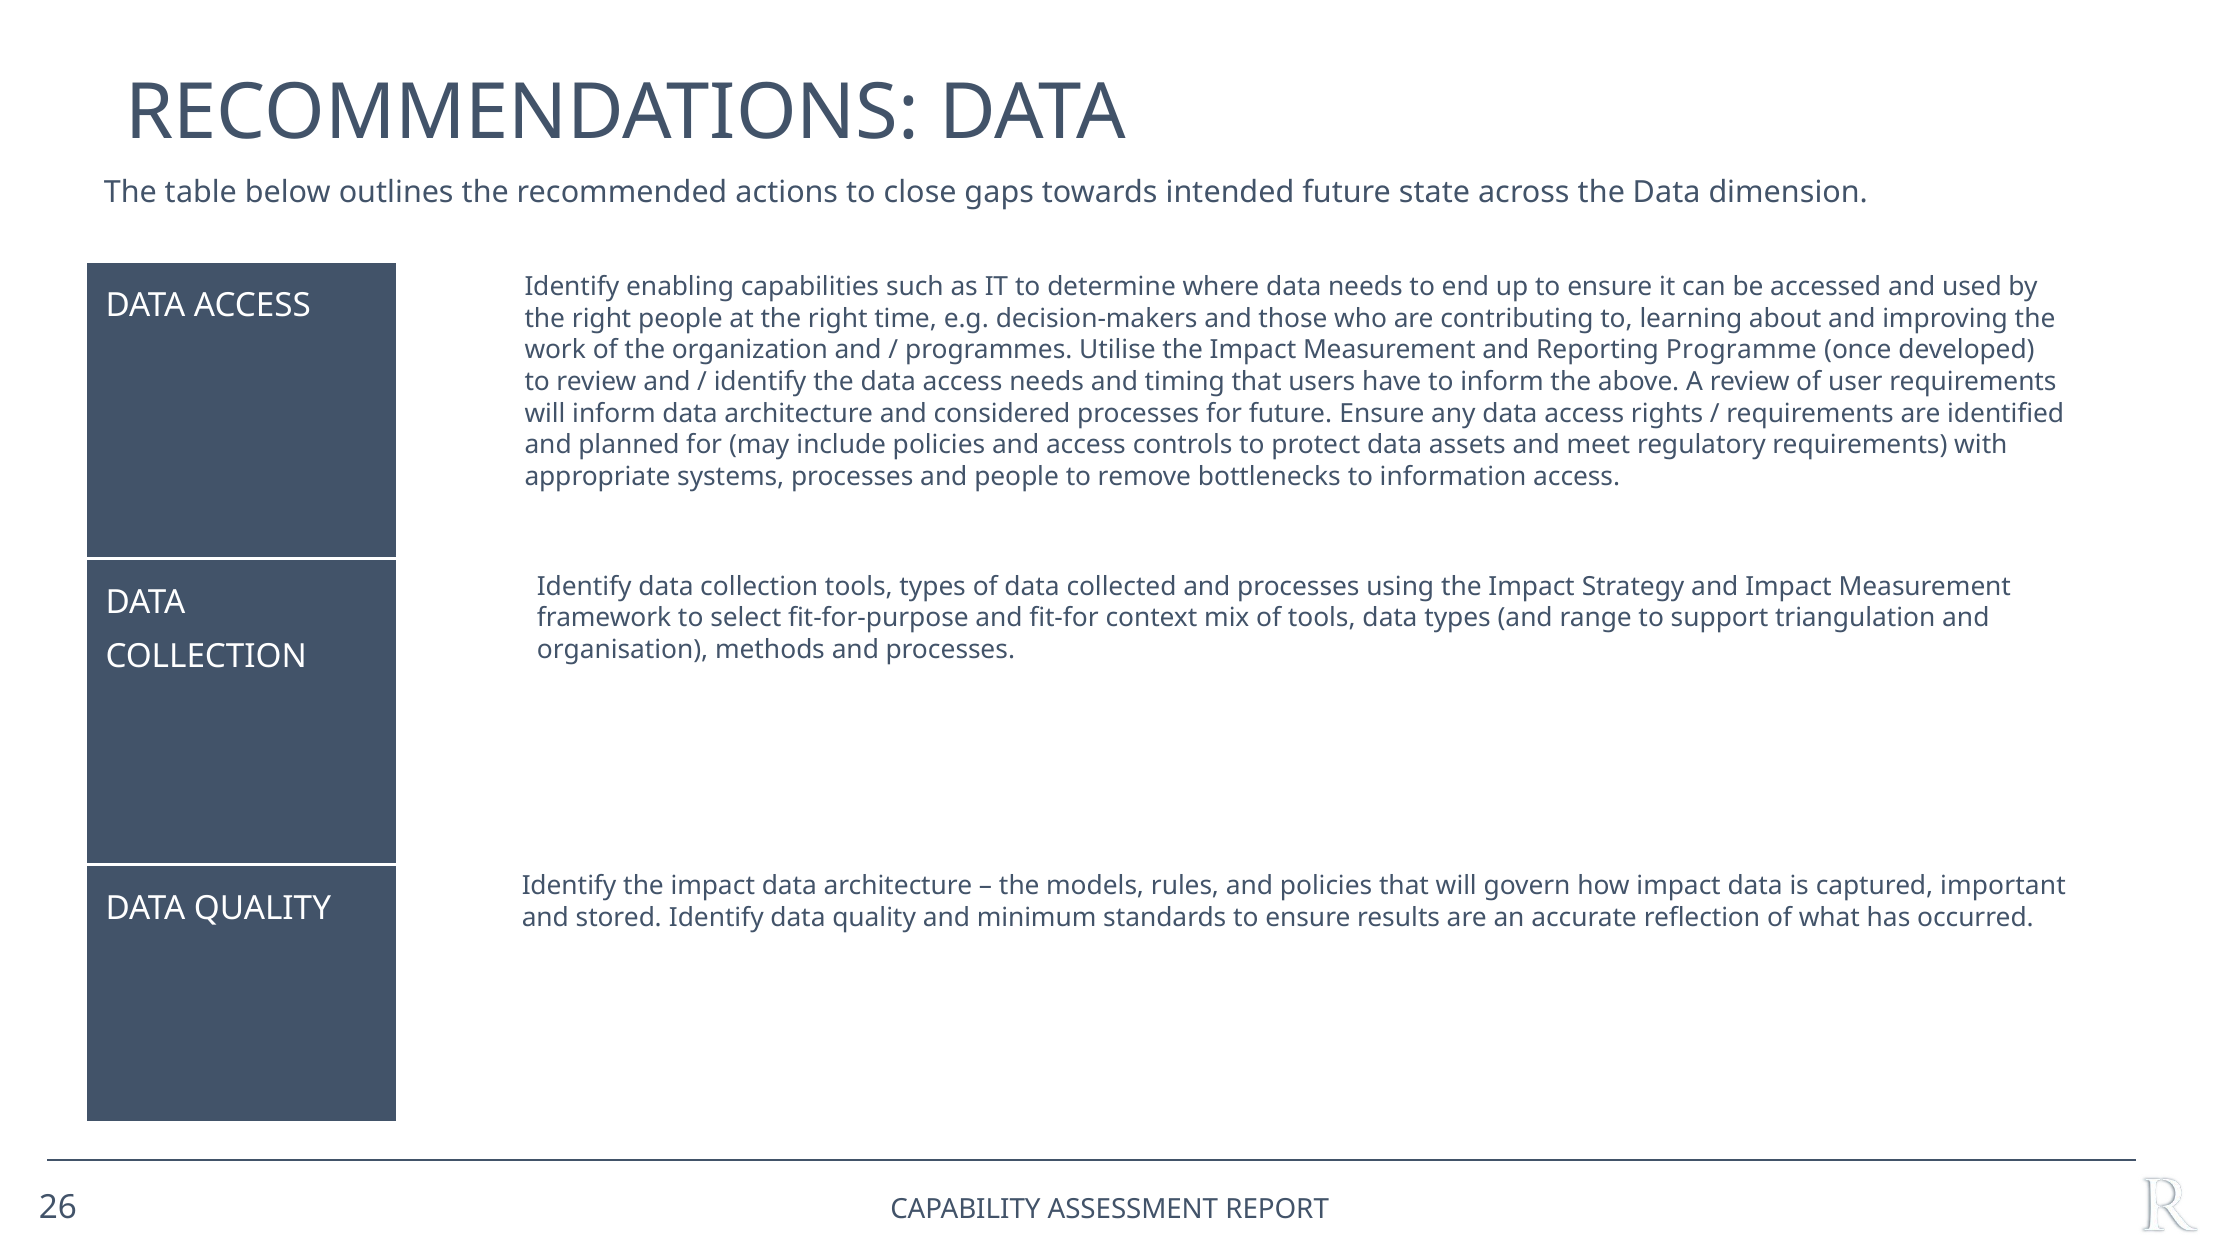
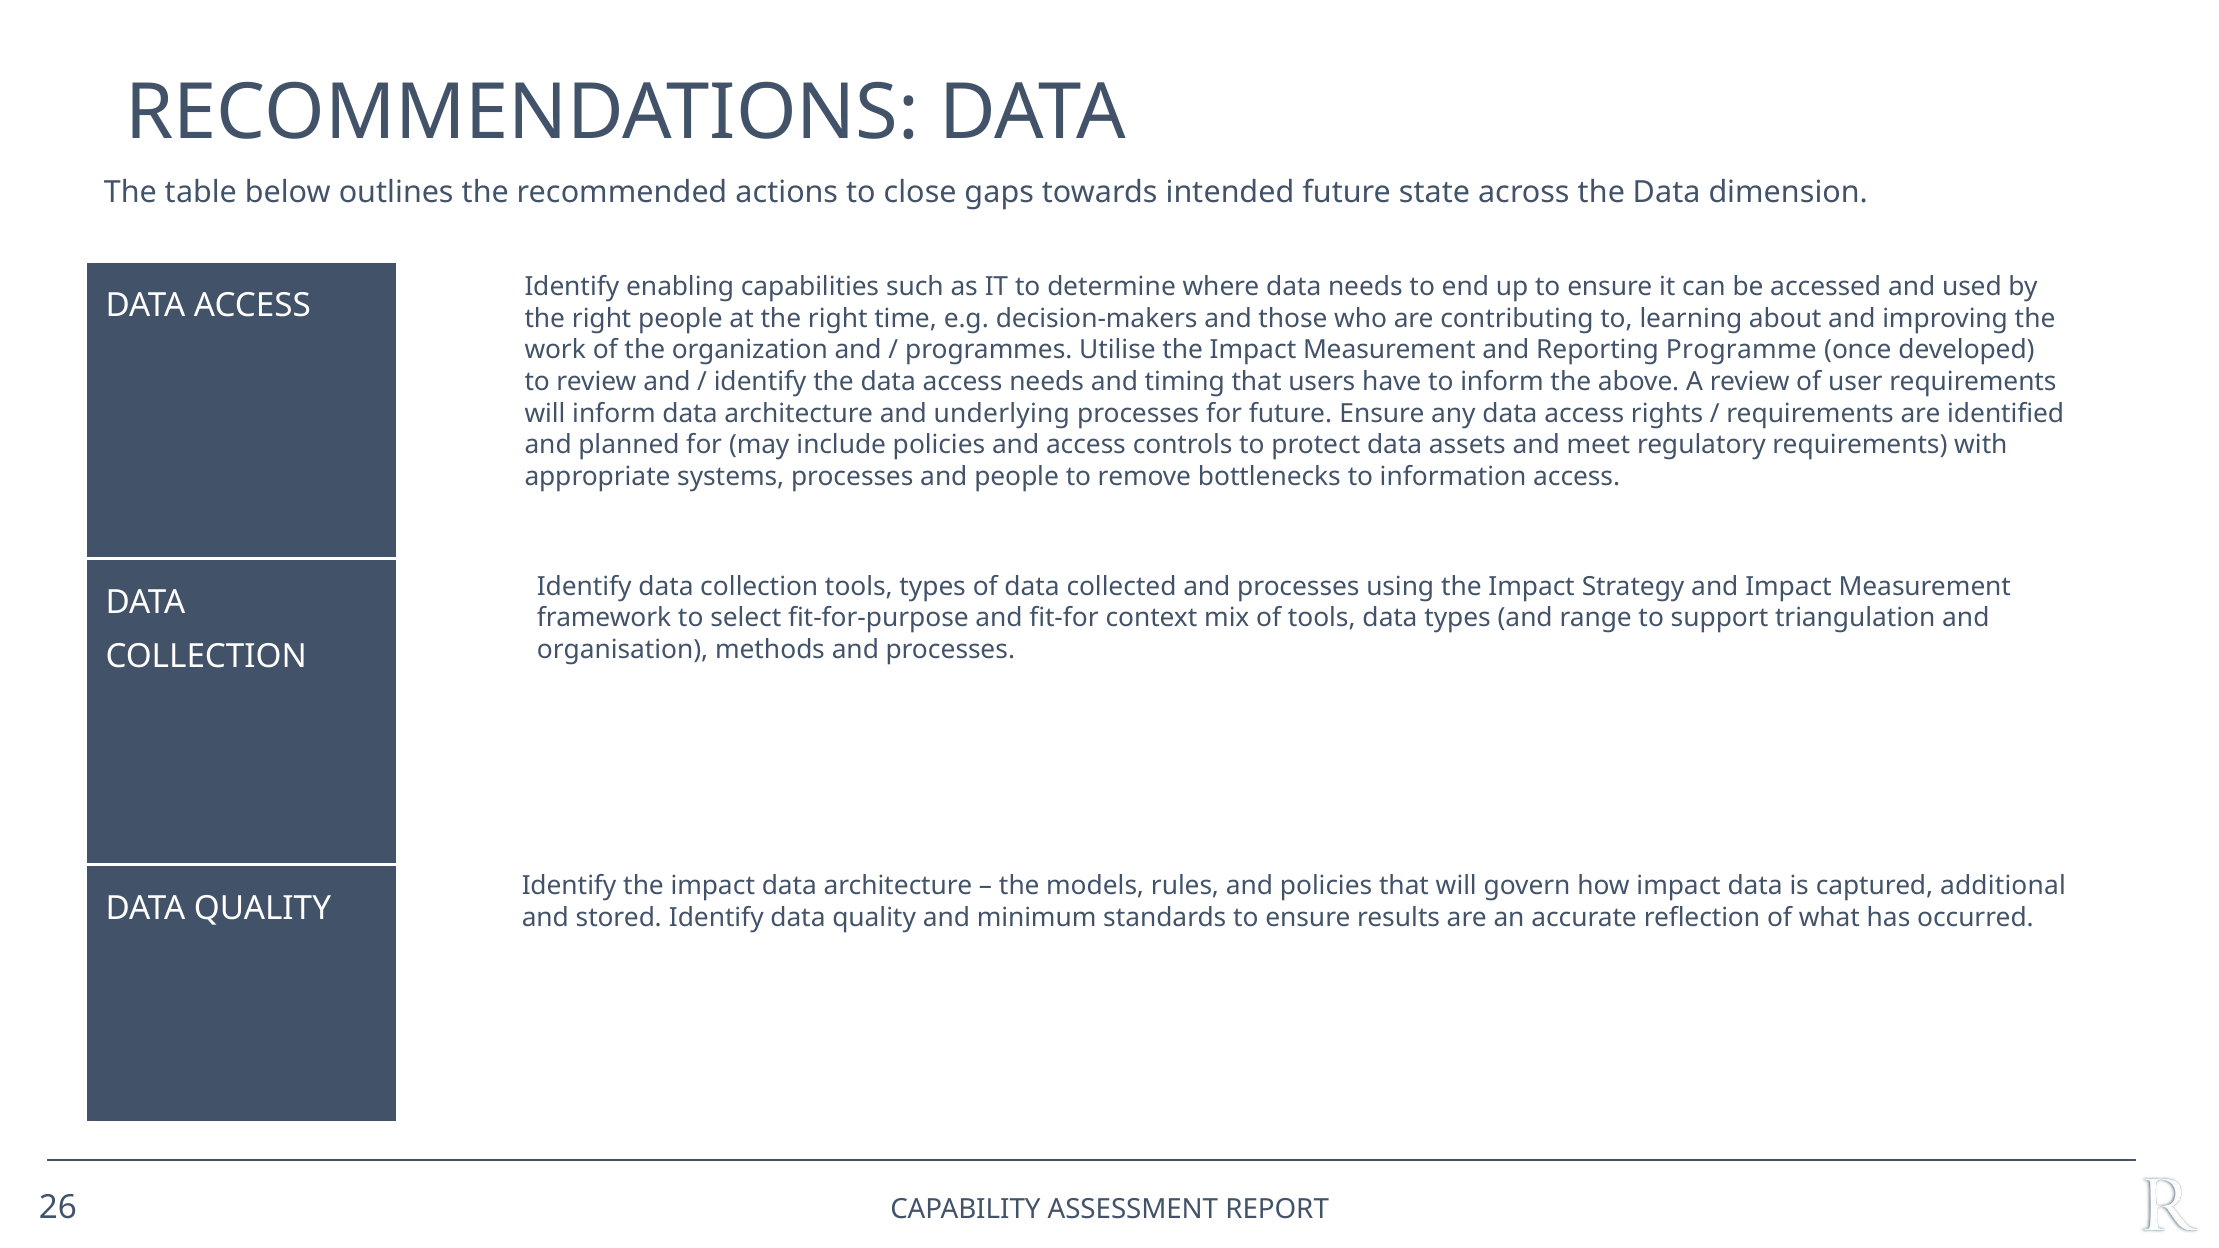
considered: considered -> underlying
important: important -> additional
